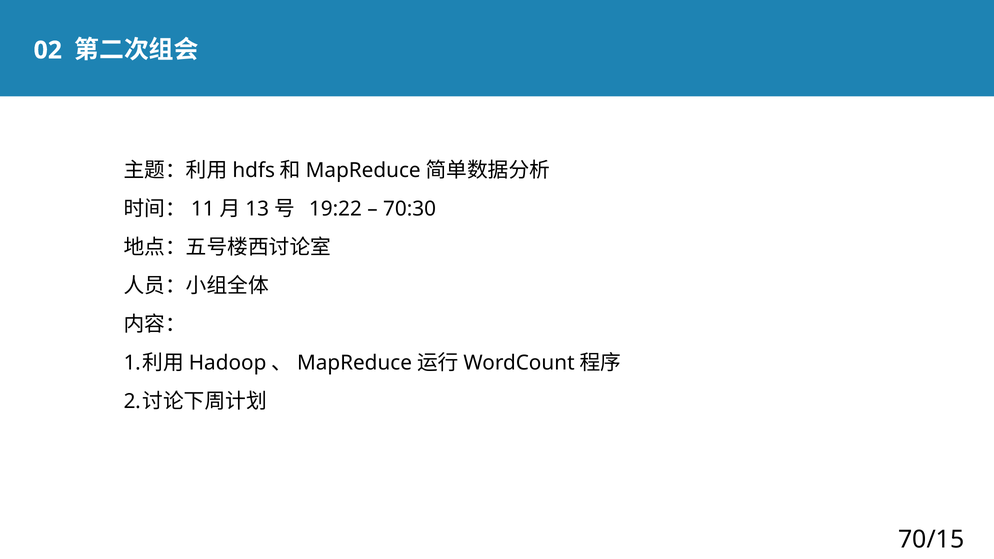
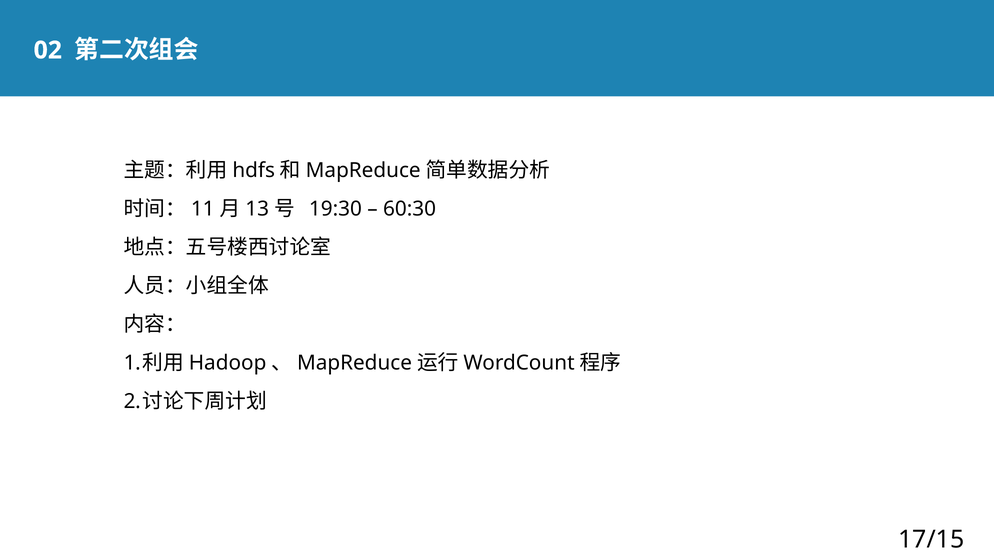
19:22: 19:22 -> 19:30
70:30: 70:30 -> 60:30
70/15: 70/15 -> 17/15
